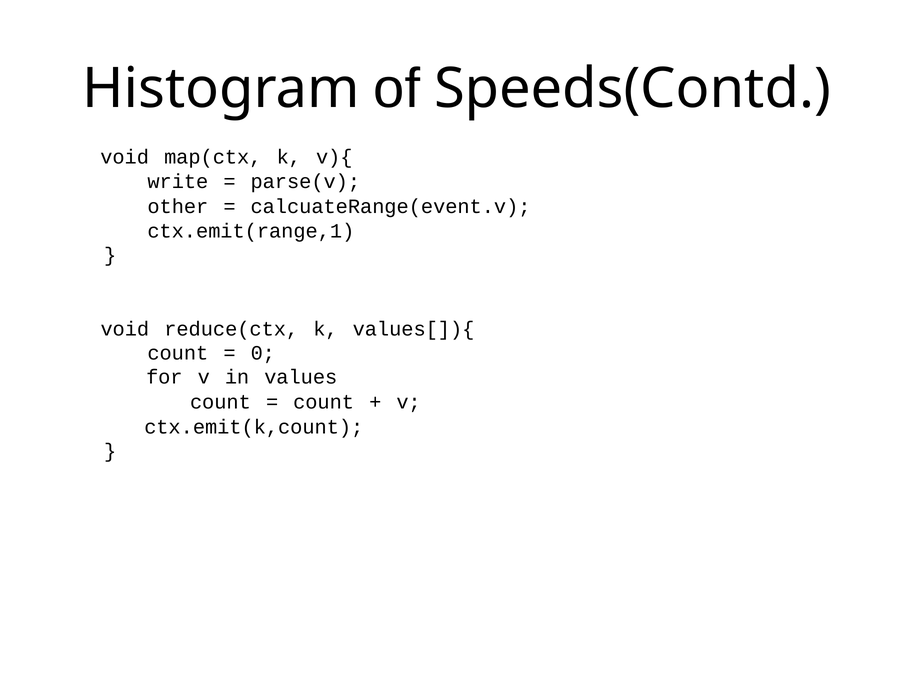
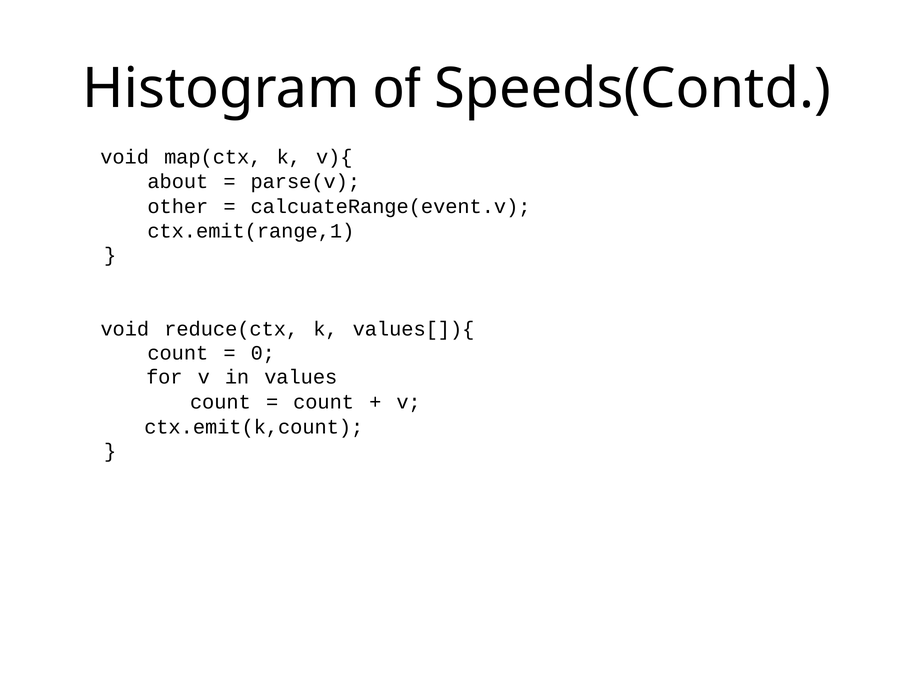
write: write -> about
